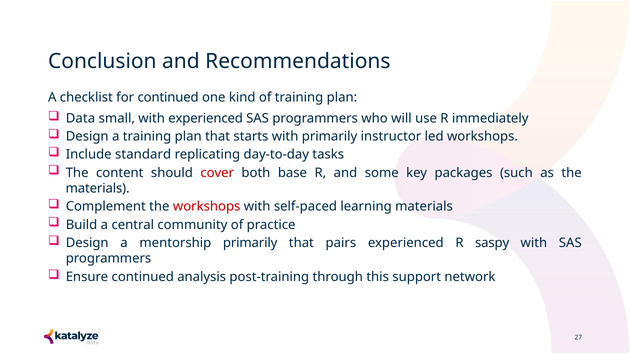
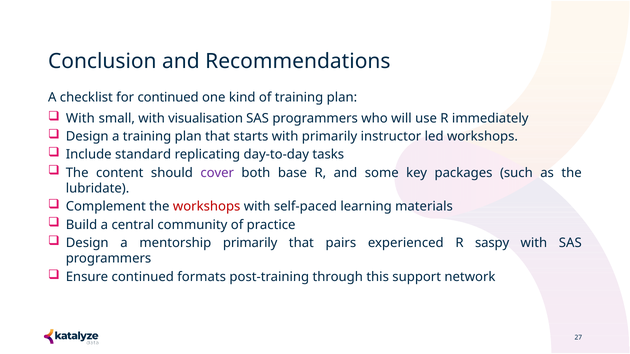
Data at (80, 118): Data -> With
with experienced: experienced -> visualisation
cover colour: red -> purple
materials at (98, 189): materials -> lubridate
analysis: analysis -> formats
